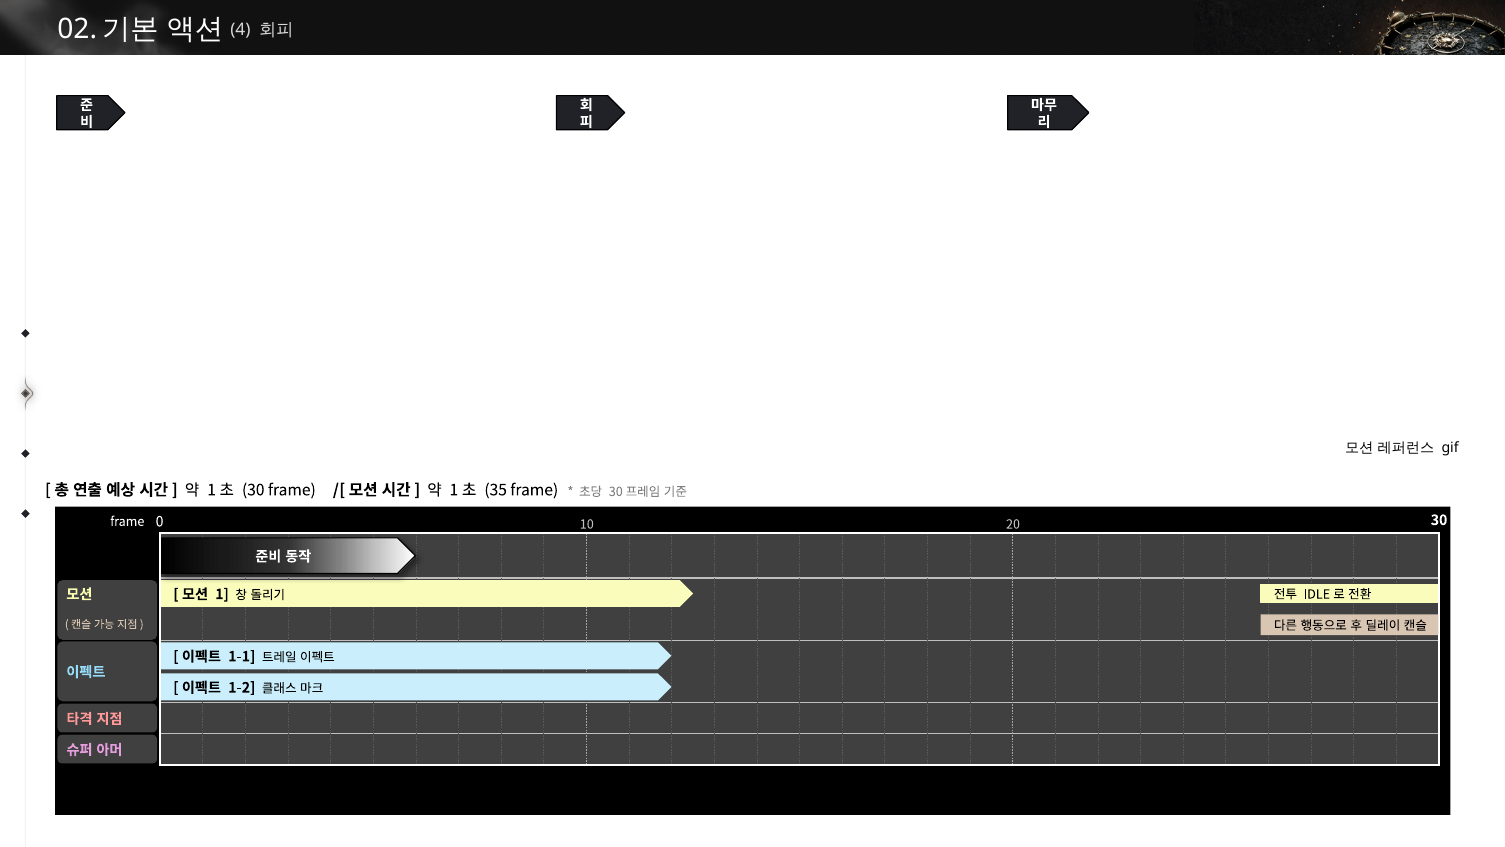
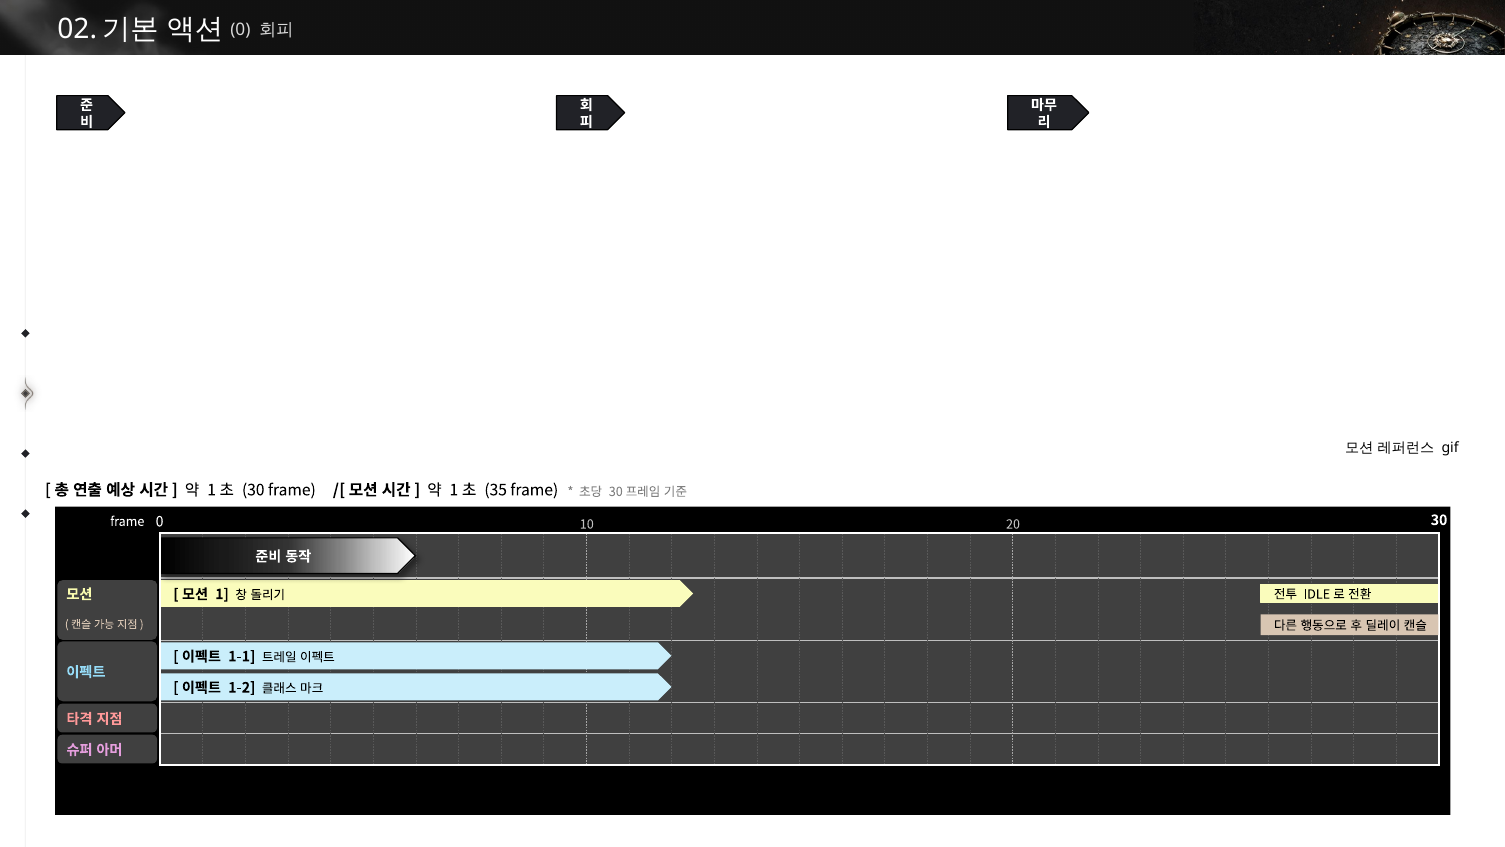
4 at (240, 30): 4 -> 0
